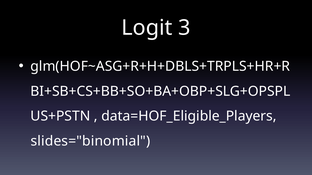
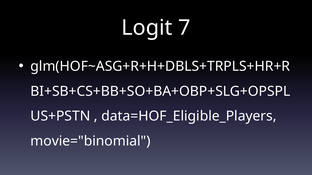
3: 3 -> 7
slides="binomial: slides="binomial -> movie="binomial
